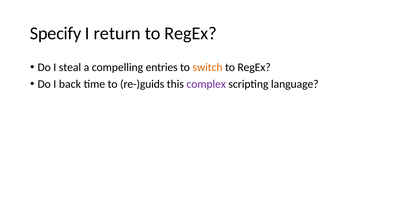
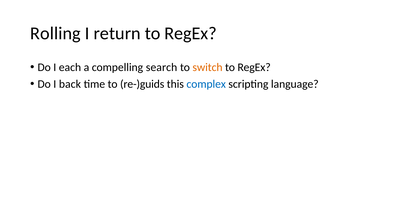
Specify: Specify -> Rolling
steal: steal -> each
entries: entries -> search
complex colour: purple -> blue
